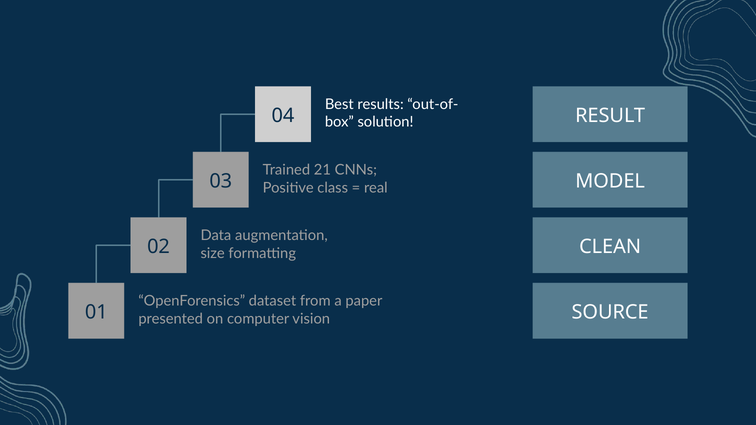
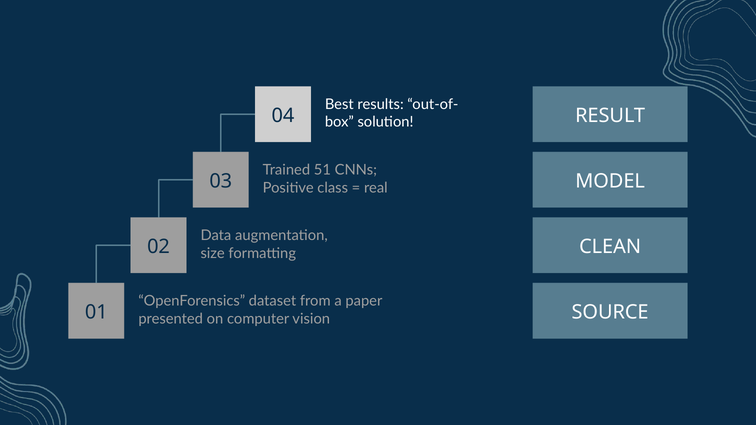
21: 21 -> 51
